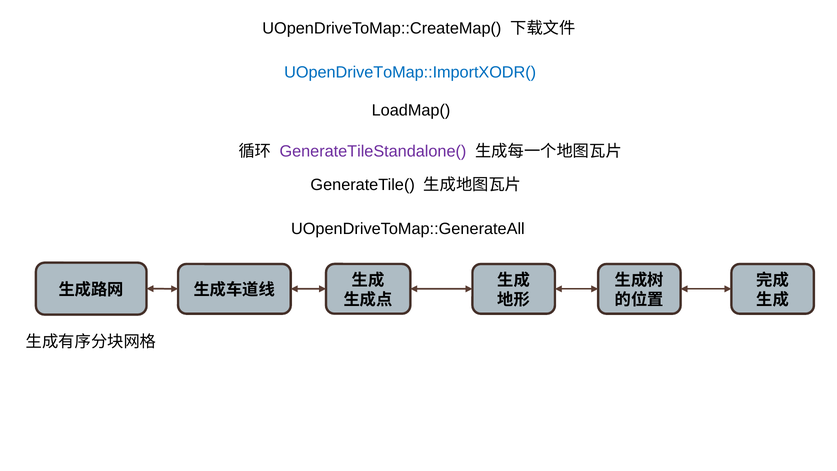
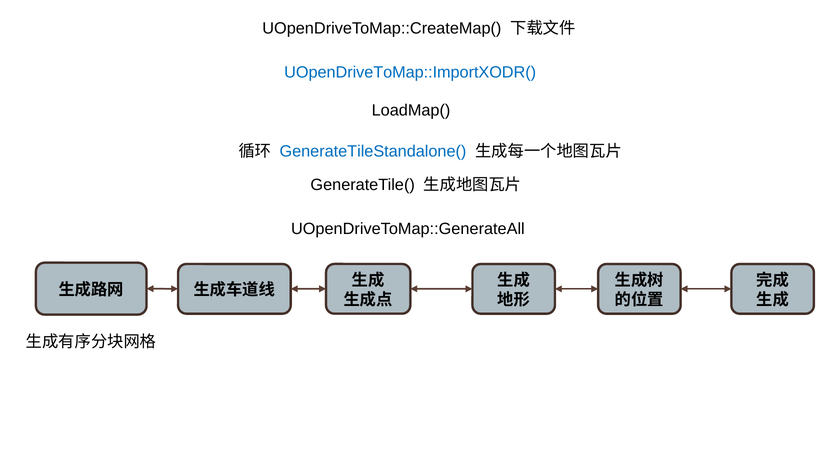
GenerateTileStandalone( colour: purple -> blue
